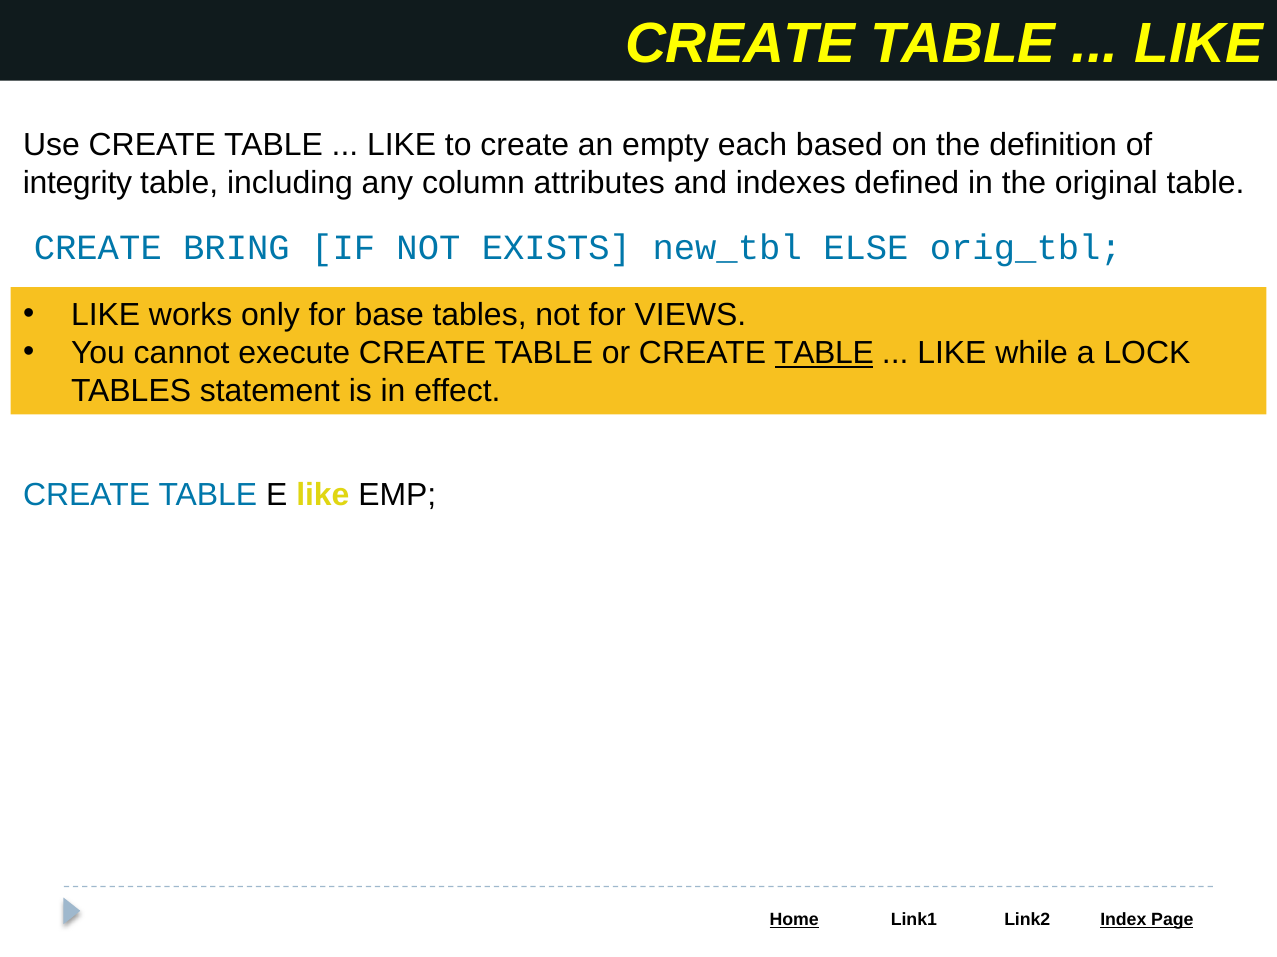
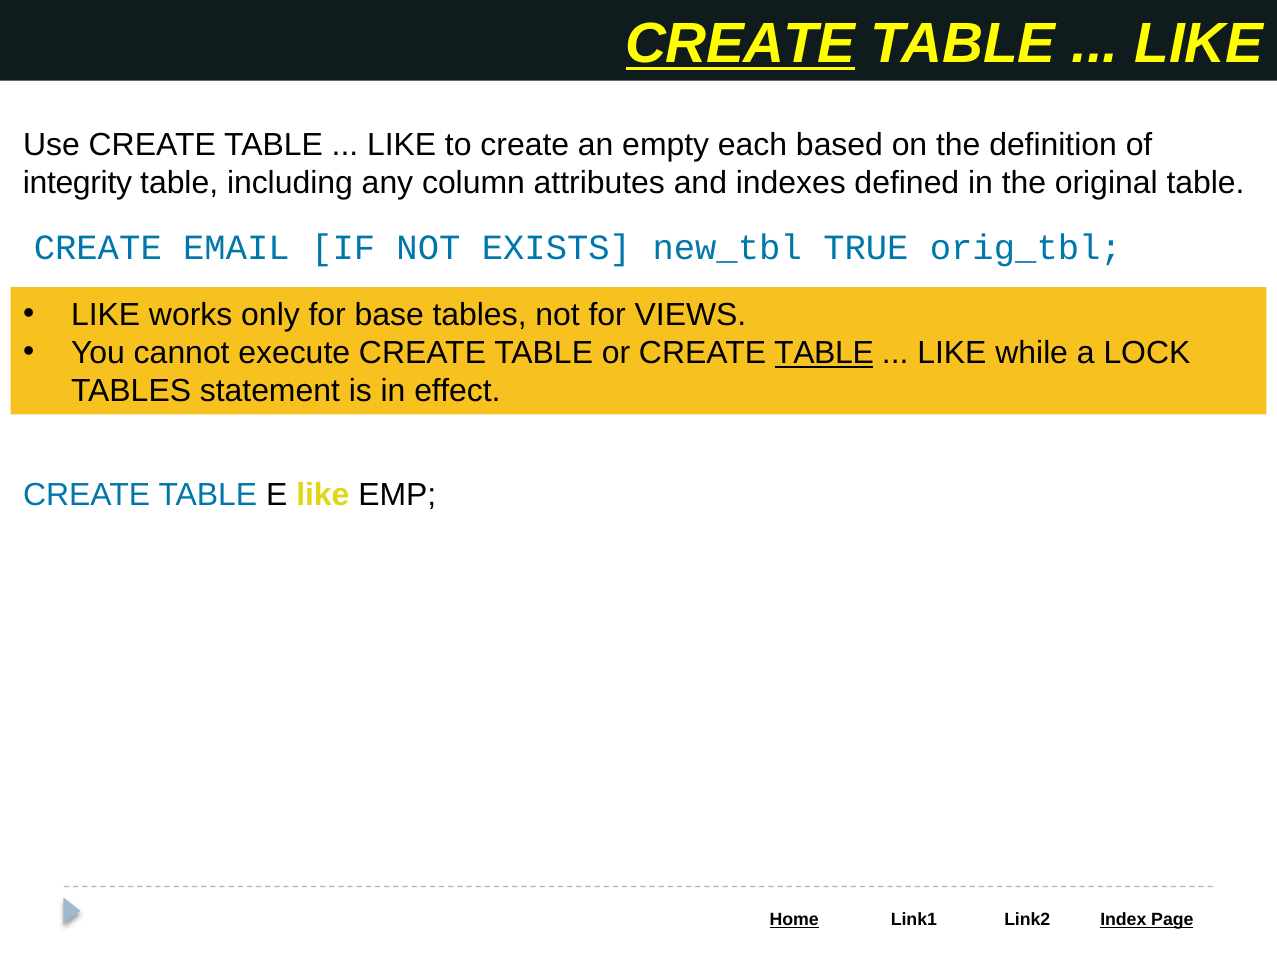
CREATE at (741, 44) underline: none -> present
BRING: BRING -> EMAIL
ELSE: ELSE -> TRUE
